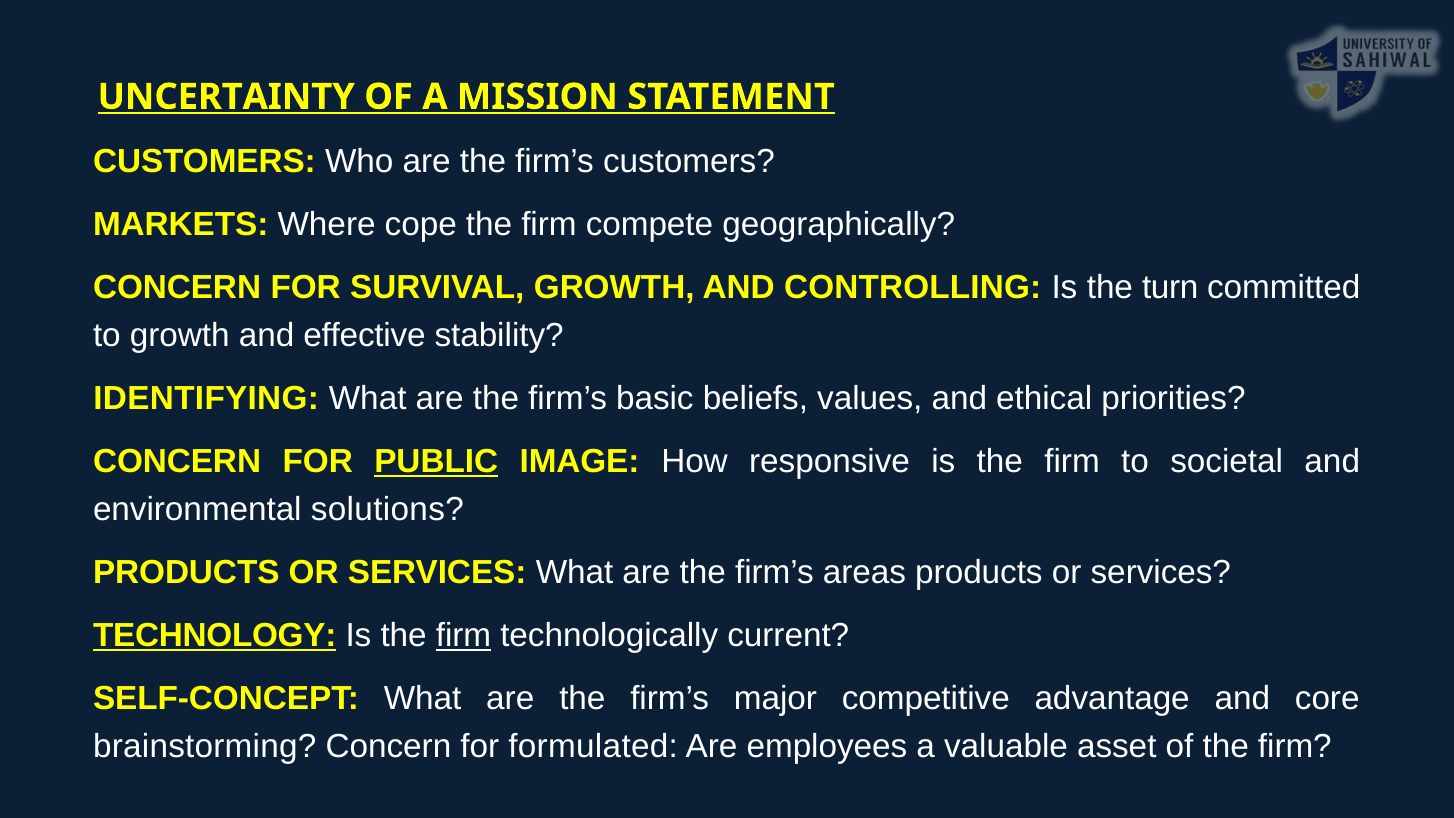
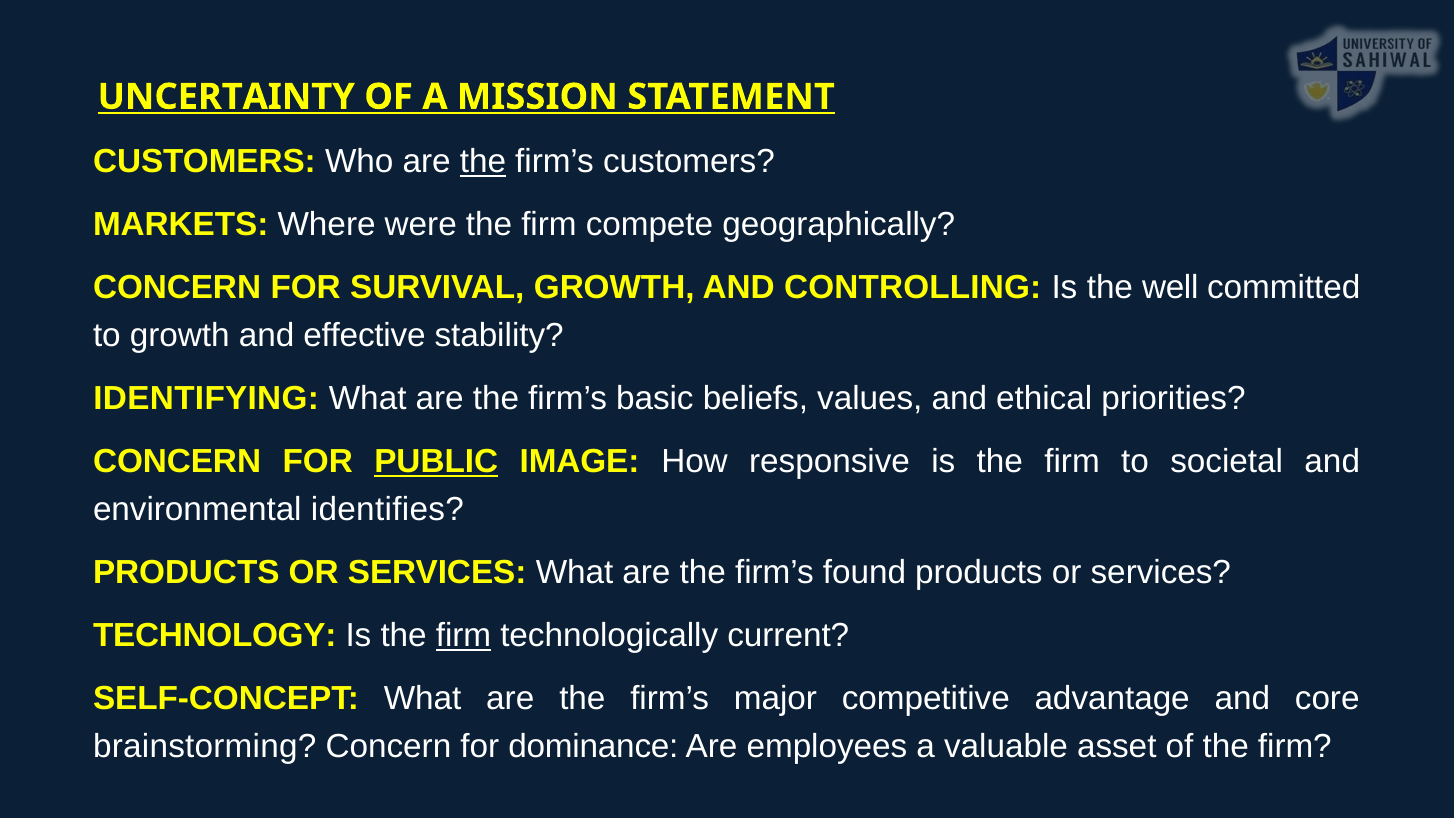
the at (483, 161) underline: none -> present
cope: cope -> were
turn: turn -> well
solutions: solutions -> identifies
areas: areas -> found
TECHNOLOGY underline: present -> none
formulated: formulated -> dominance
